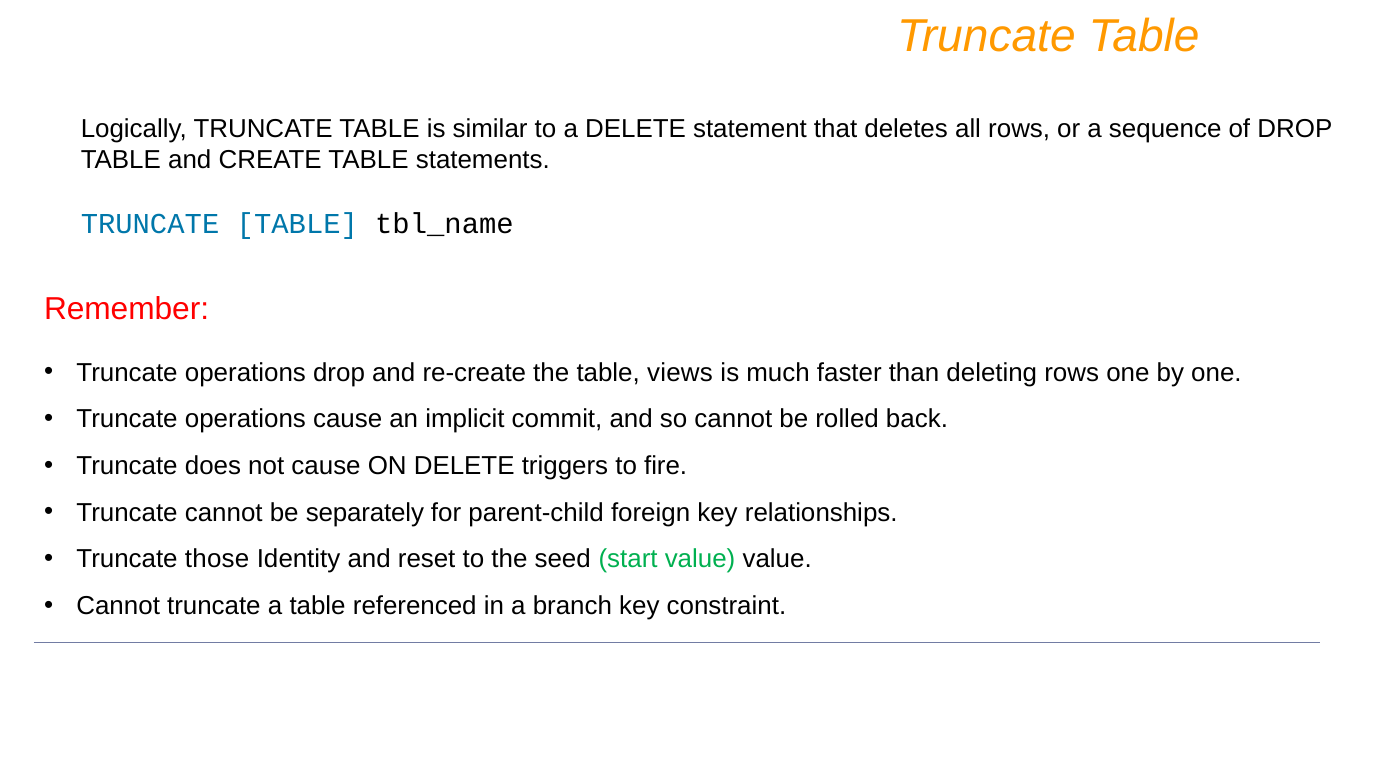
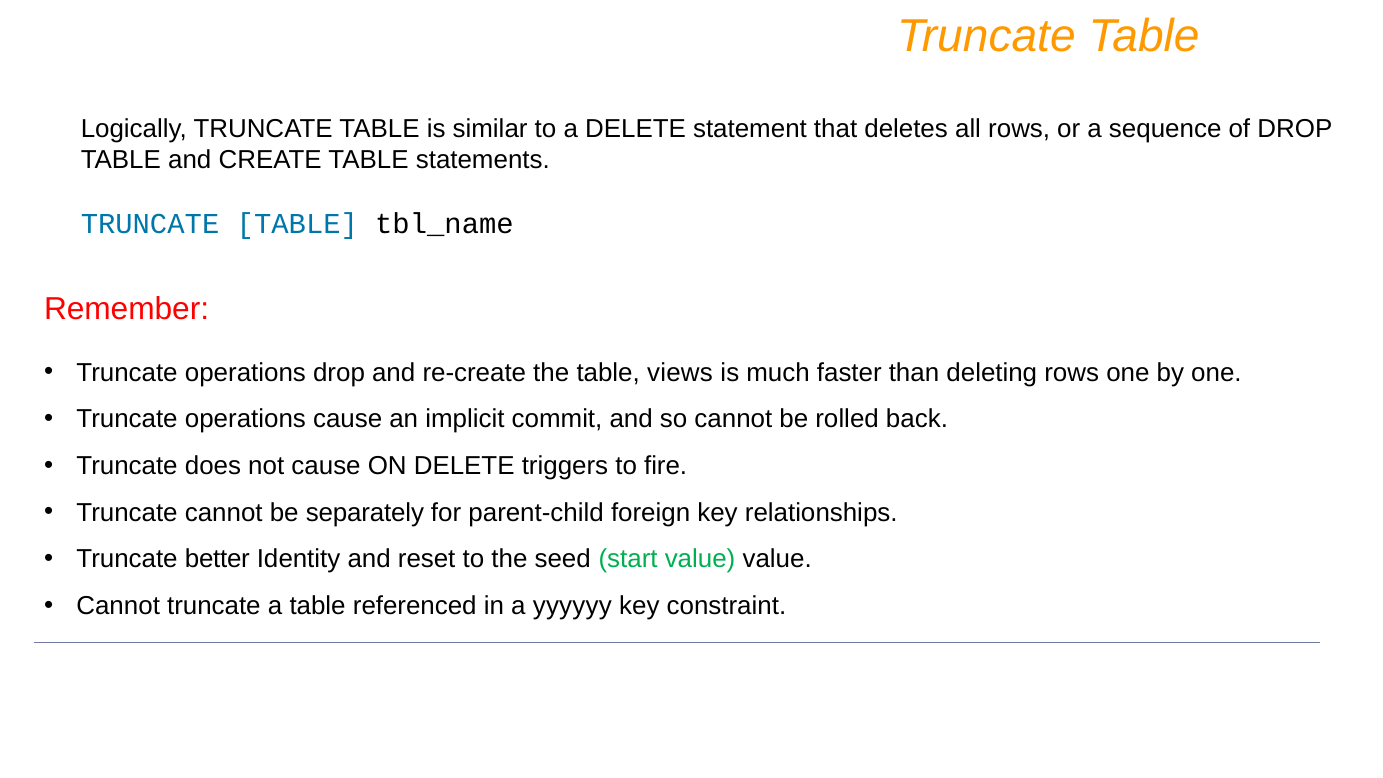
those: those -> better
branch: branch -> yyyyyy
